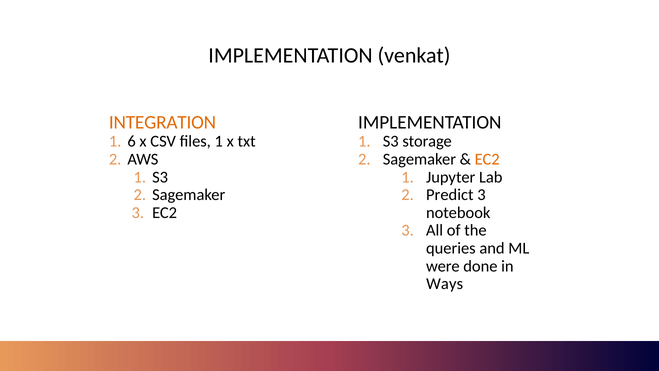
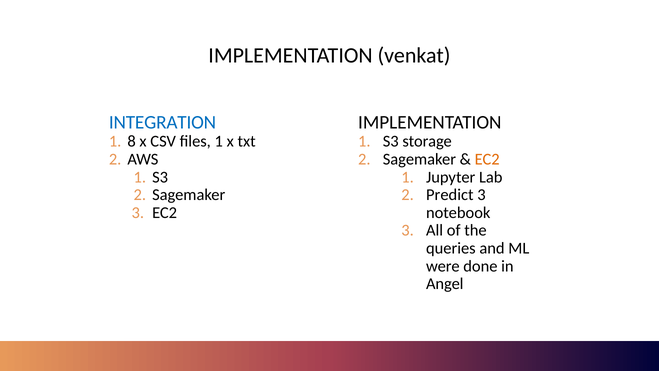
INTEGRATION colour: orange -> blue
6: 6 -> 8
Ways: Ways -> Angel
